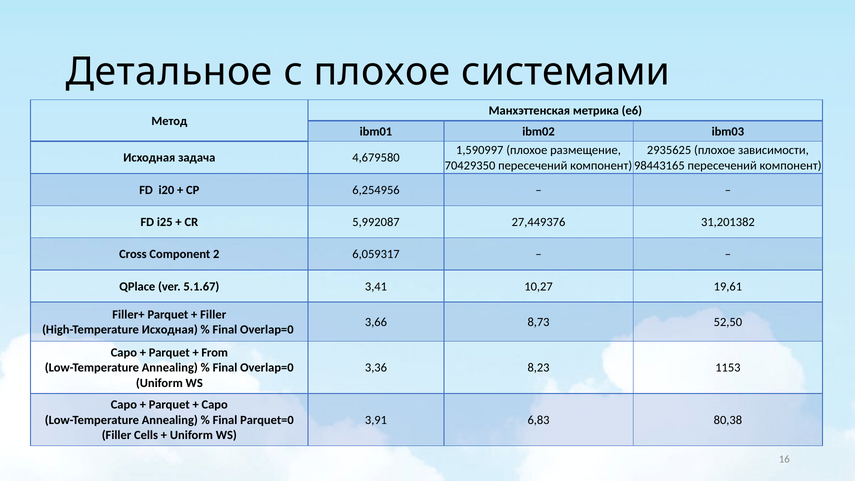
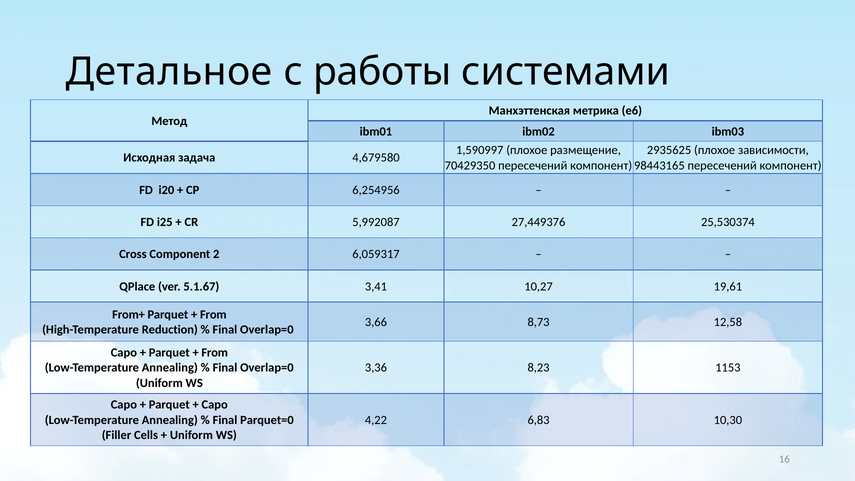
с плохое: плохое -> работы
31,201382: 31,201382 -> 25,530374
Filler+: Filler+ -> From+
Filler at (213, 314): Filler -> From
52,50: 52,50 -> 12,58
High-Temperature Исходная: Исходная -> Reduction
3,91: 3,91 -> 4,22
80,38: 80,38 -> 10,30
